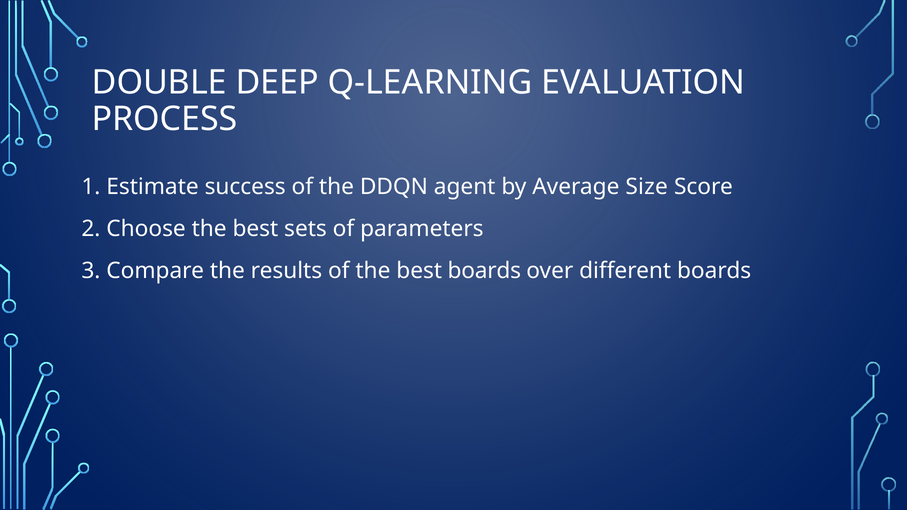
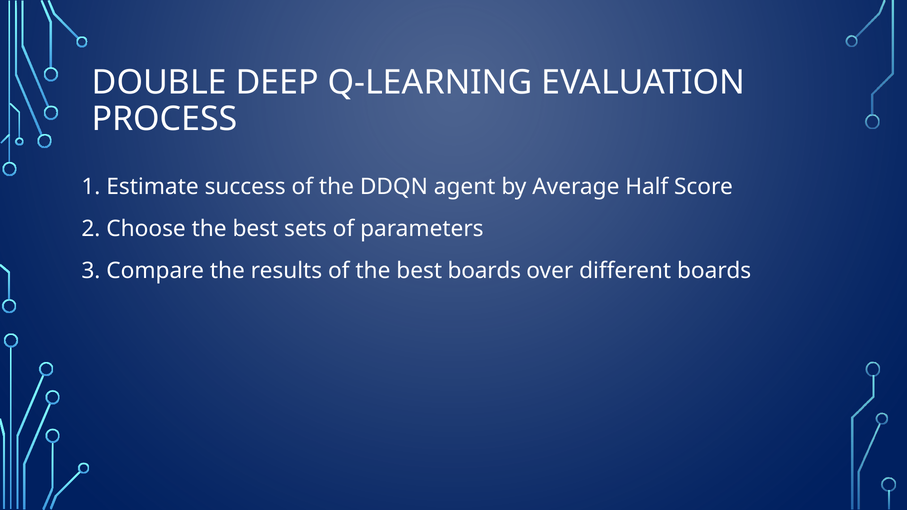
Size: Size -> Half
